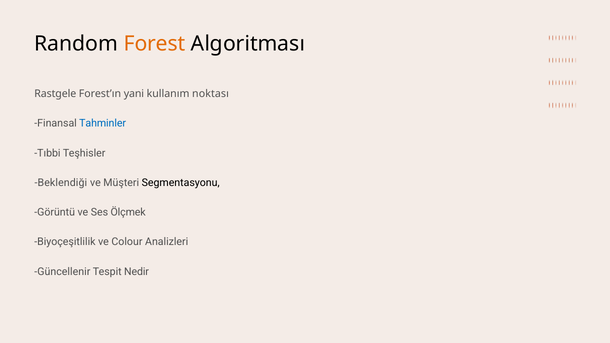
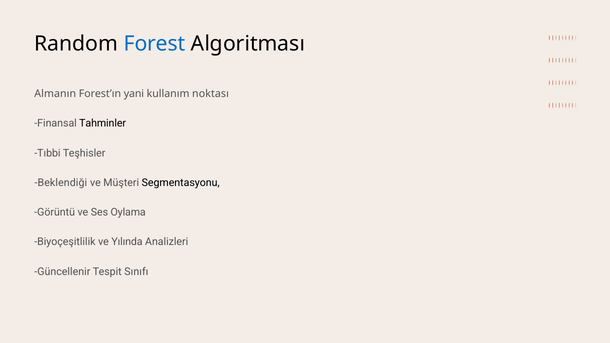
Forest colour: orange -> blue
Rastgele: Rastgele -> Almanın
Tahminler colour: blue -> black
Ölçmek: Ölçmek -> Oylama
Colour: Colour -> Yılında
Nedir: Nedir -> Sınıfı
